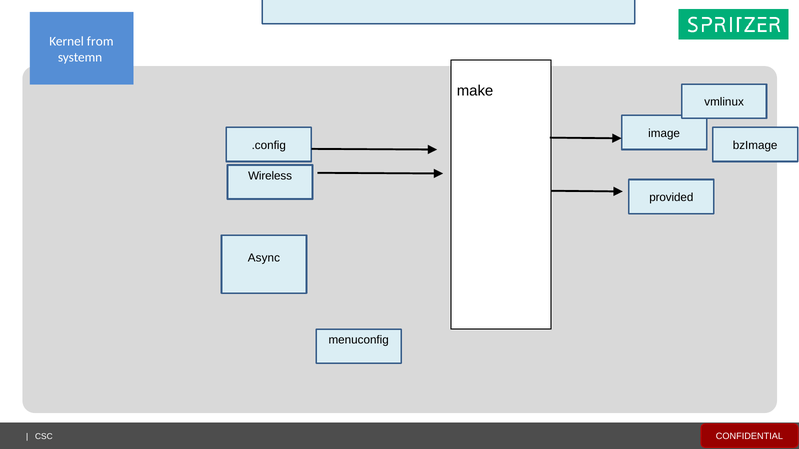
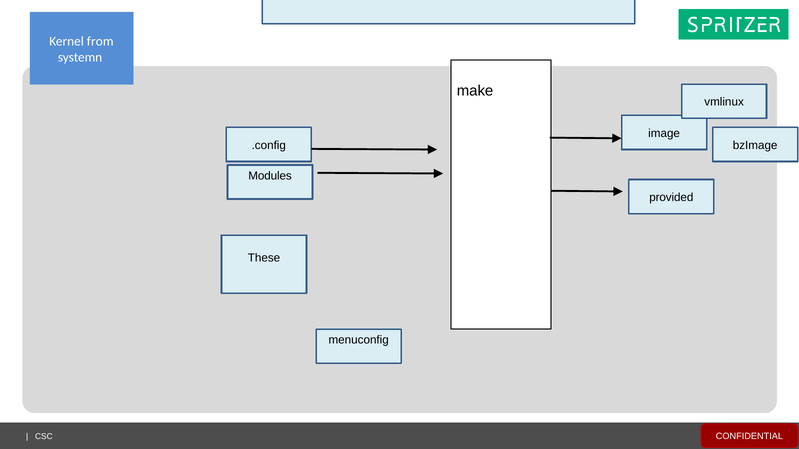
Wireless: Wireless -> Modules
Async: Async -> These
